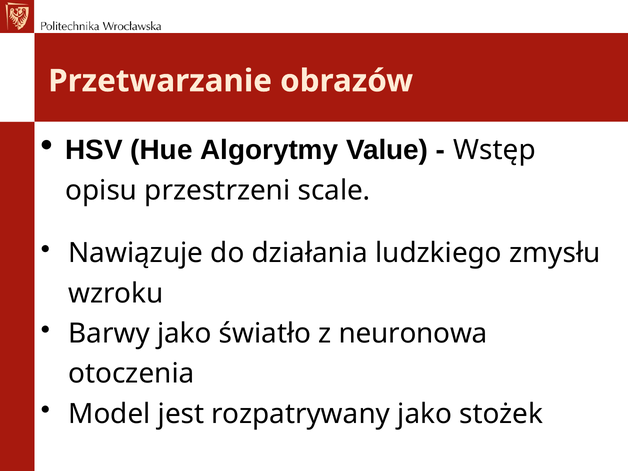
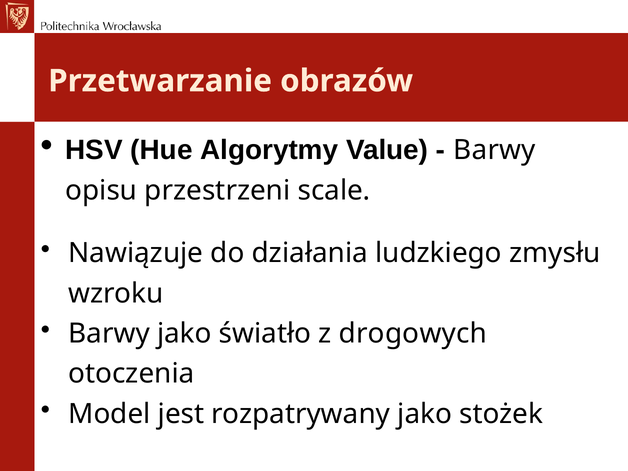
Wstęp at (495, 150): Wstęp -> Barwy
neuronowa: neuronowa -> drogowych
